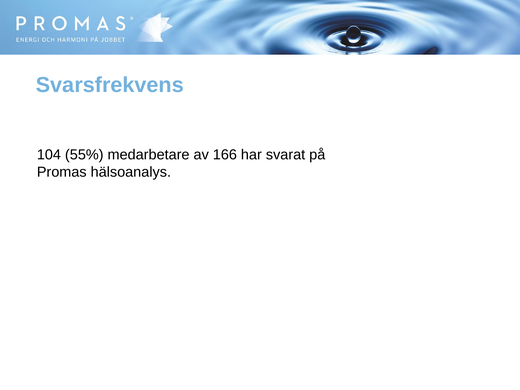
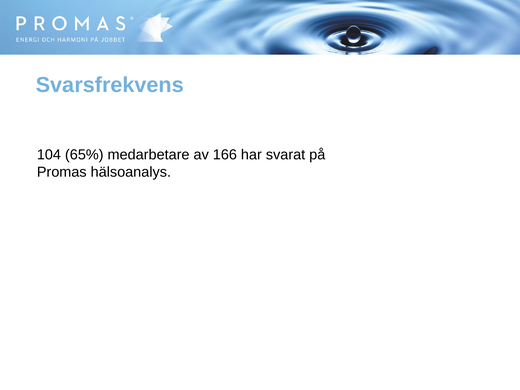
55%: 55% -> 65%
